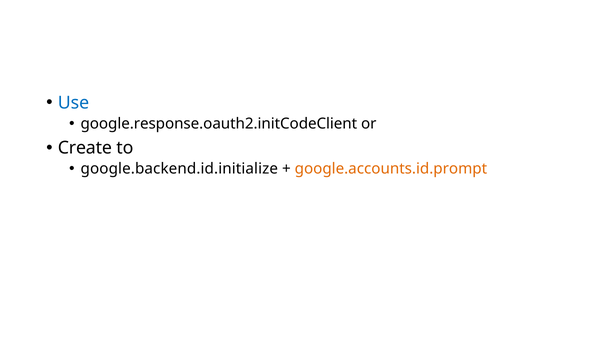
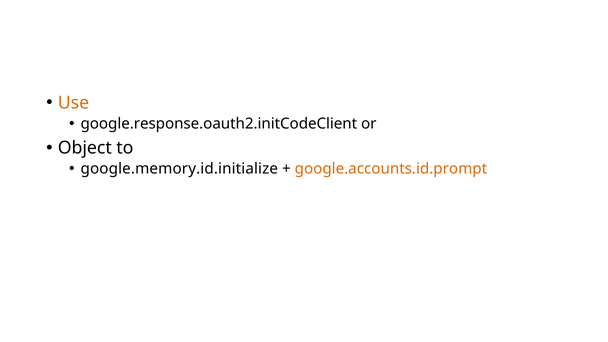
Use colour: blue -> orange
Create: Create -> Object
google.backend.id.initialize: google.backend.id.initialize -> google.memory.id.initialize
